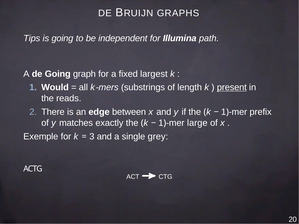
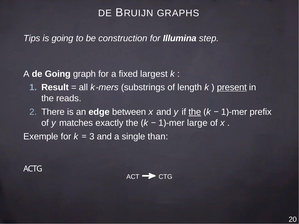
independent: independent -> construction
path: path -> step
Would: Would -> Result
the at (195, 112) underline: none -> present
grey: grey -> than
